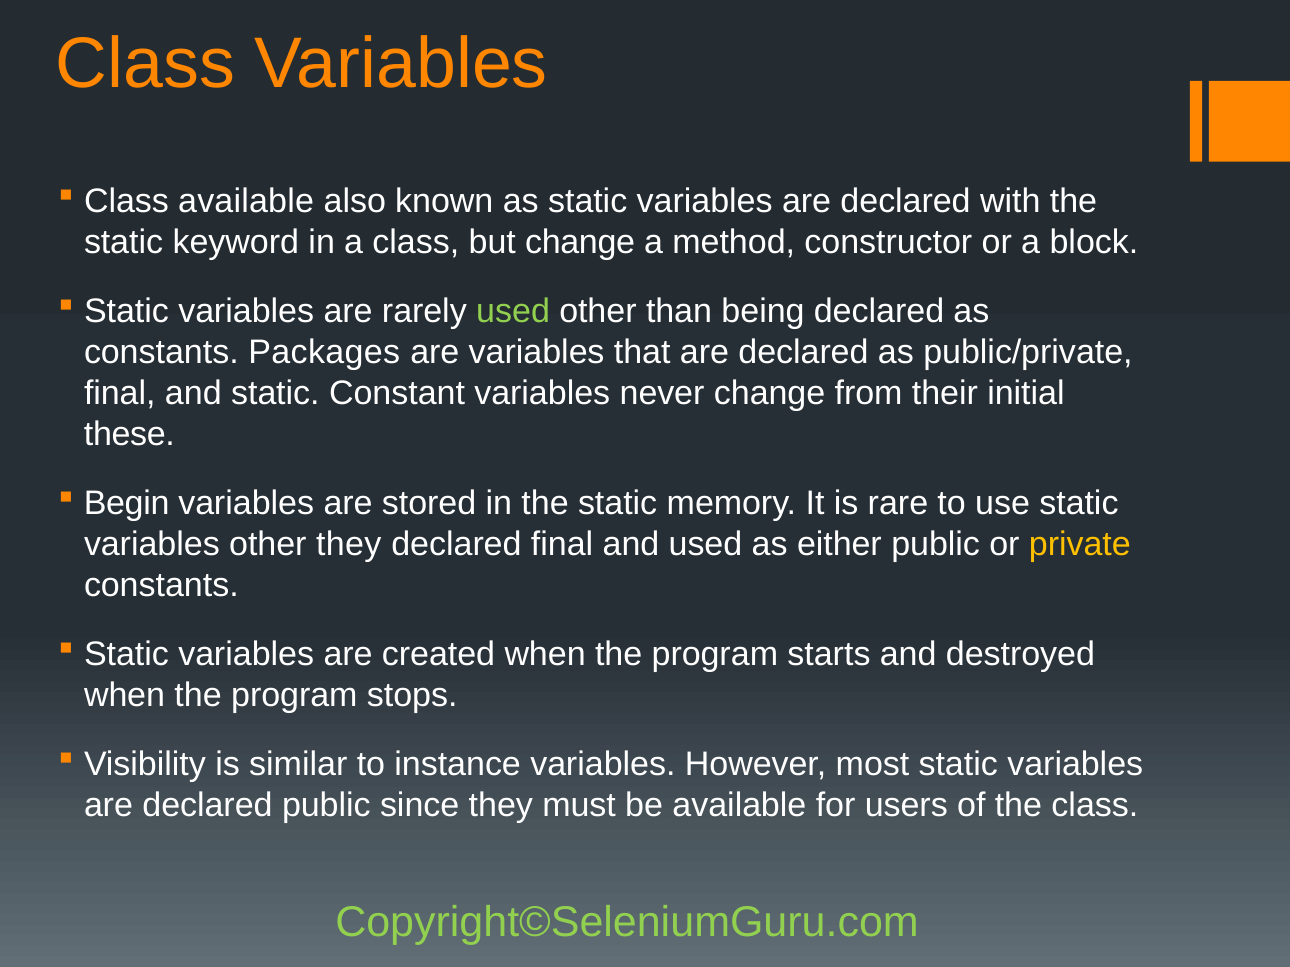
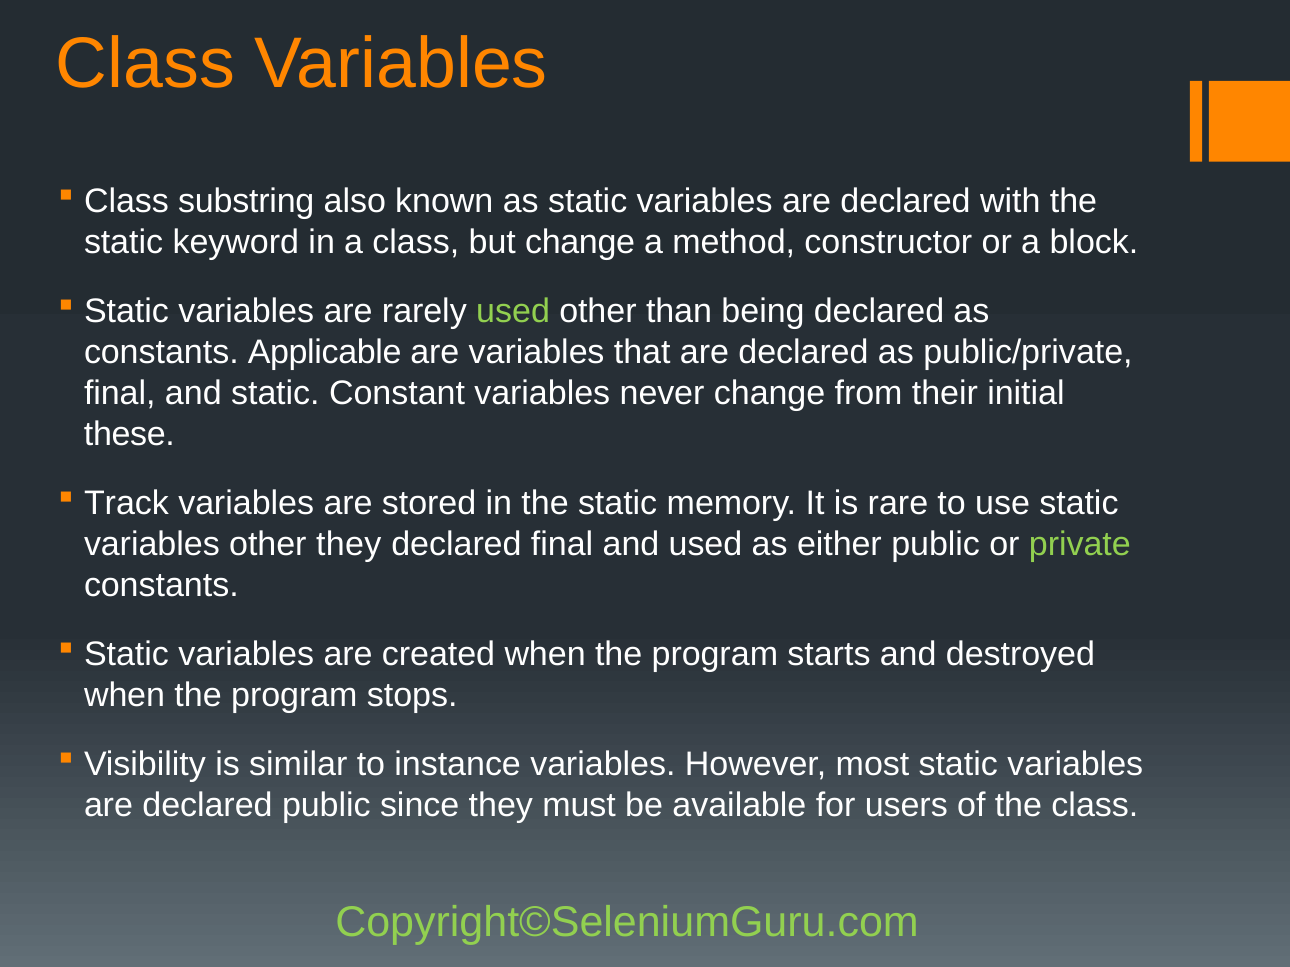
Class available: available -> substring
Packages: Packages -> Applicable
Begin: Begin -> Track
private colour: yellow -> light green
